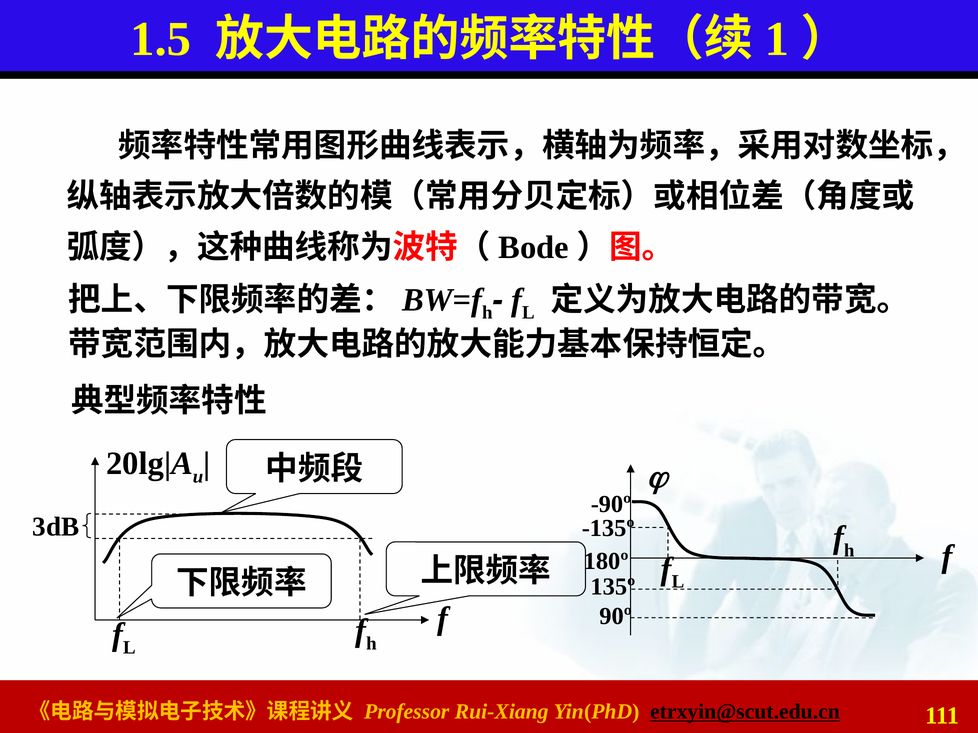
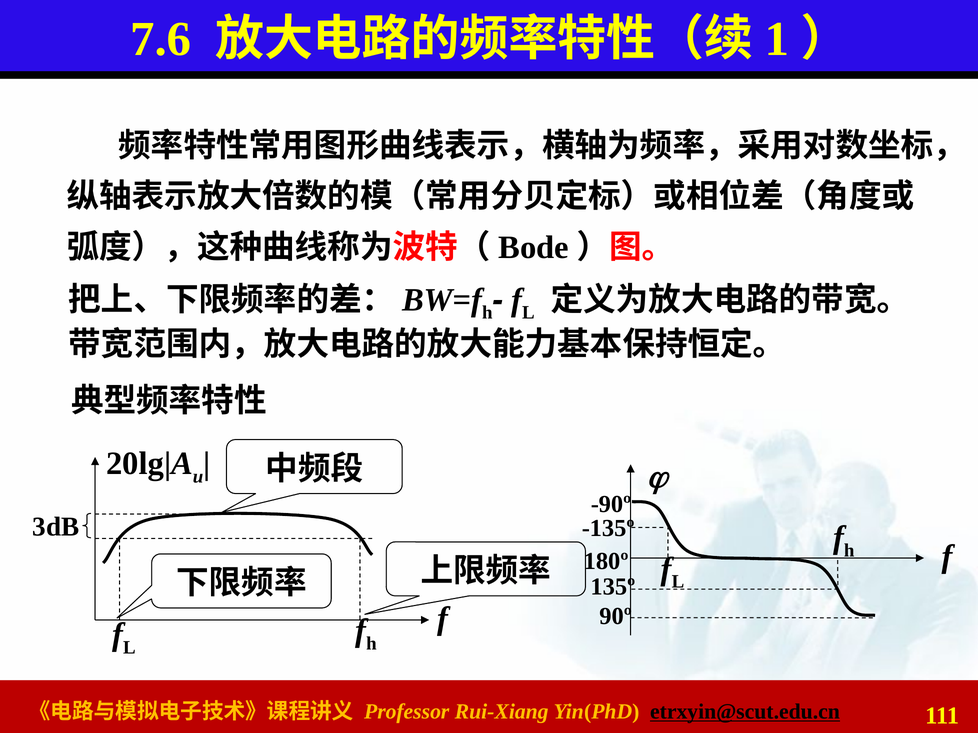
1.5: 1.5 -> 7.6
